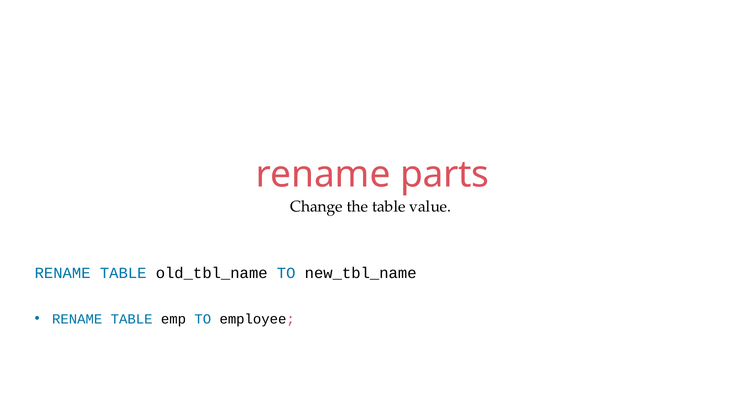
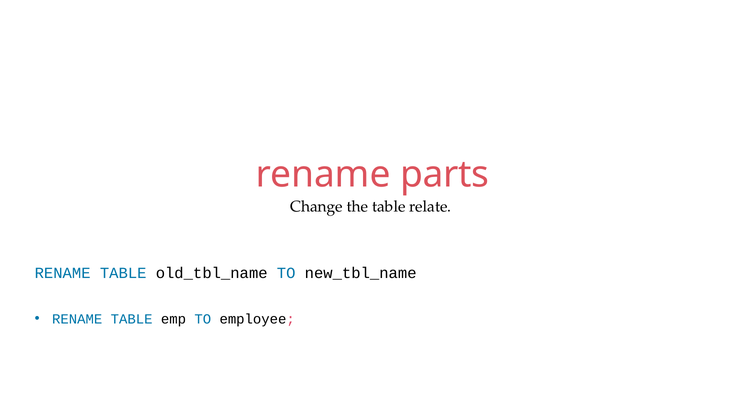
value: value -> relate
